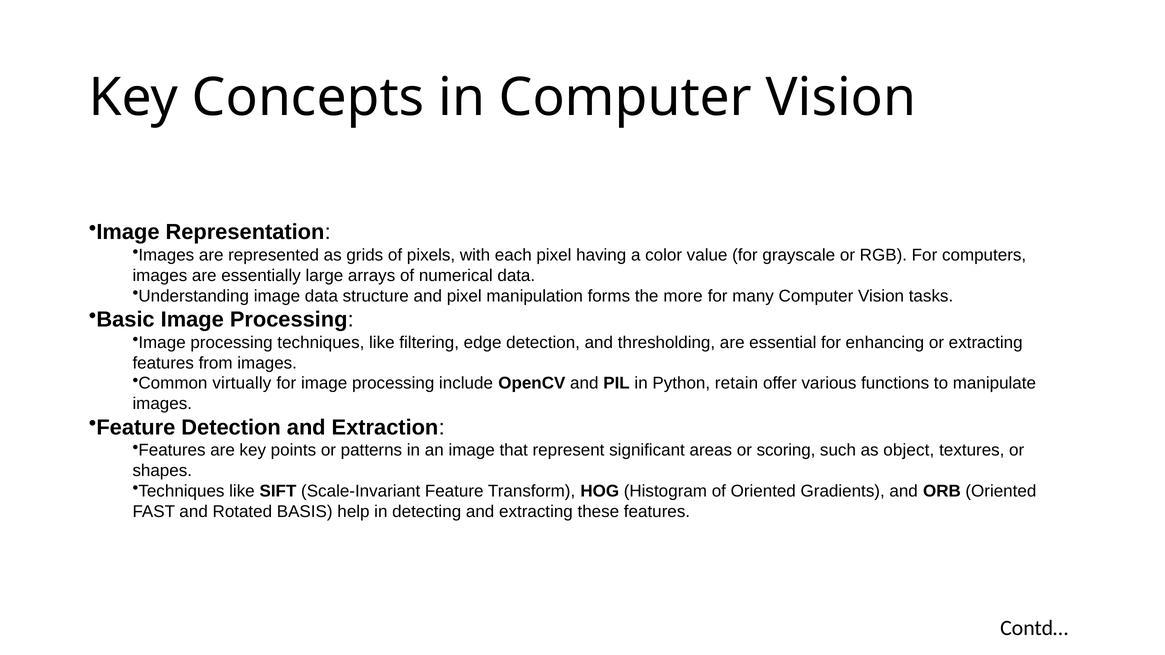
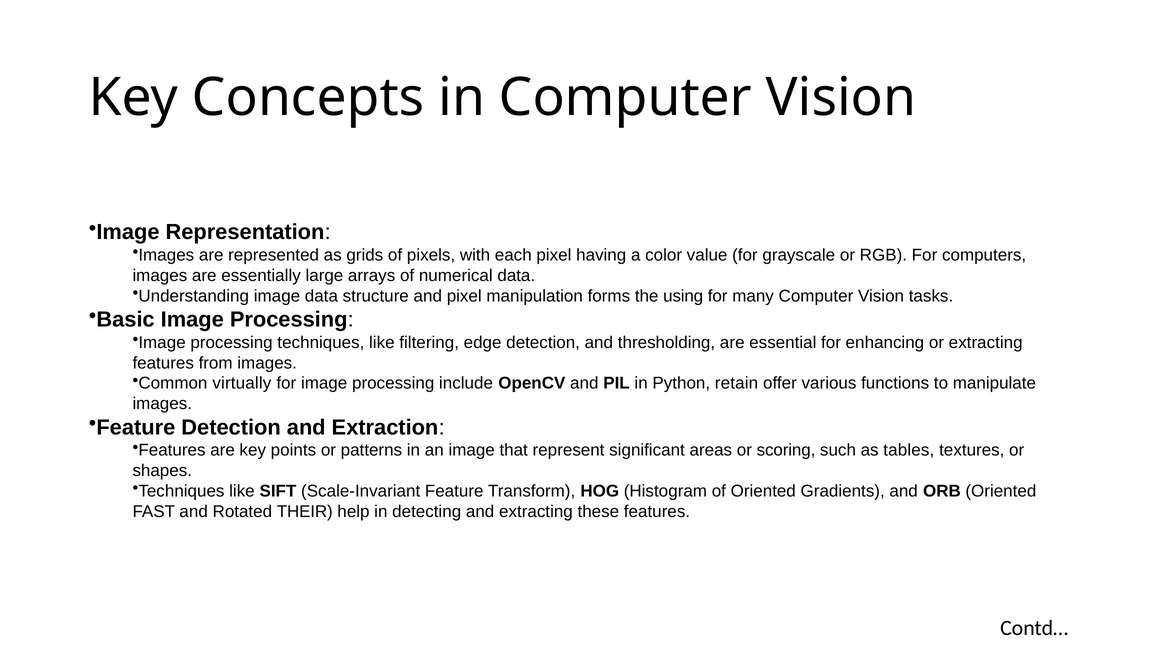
more: more -> using
object: object -> tables
BASIS: BASIS -> THEIR
